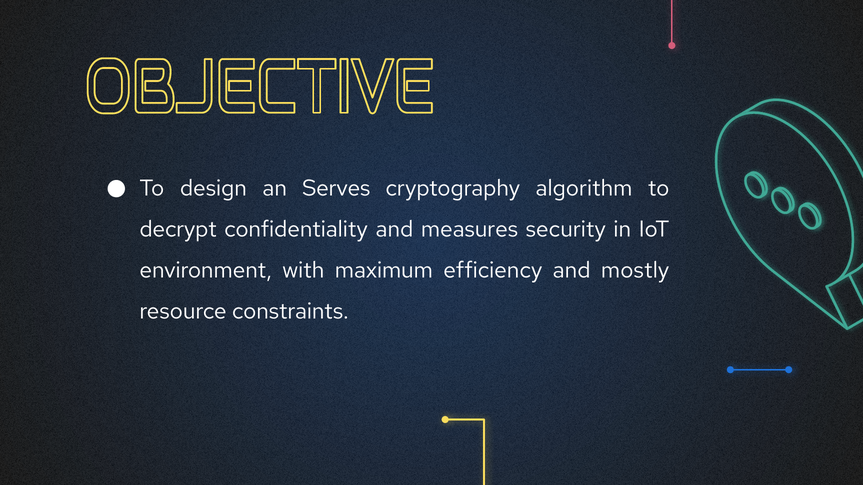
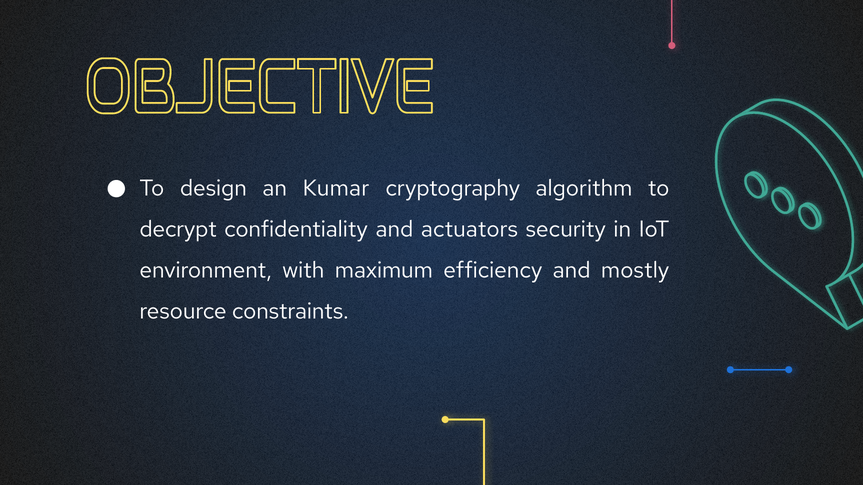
Serves: Serves -> Kumar
measures: measures -> actuators
